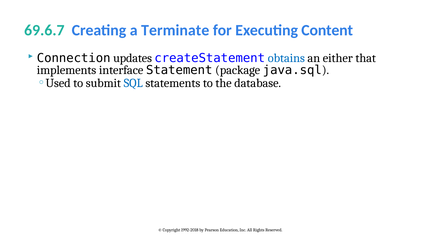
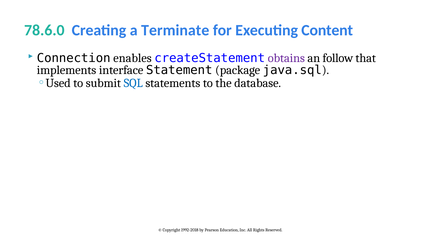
69.6.7: 69.6.7 -> 78.6.0
updates: updates -> enables
obtains colour: blue -> purple
either: either -> follow
